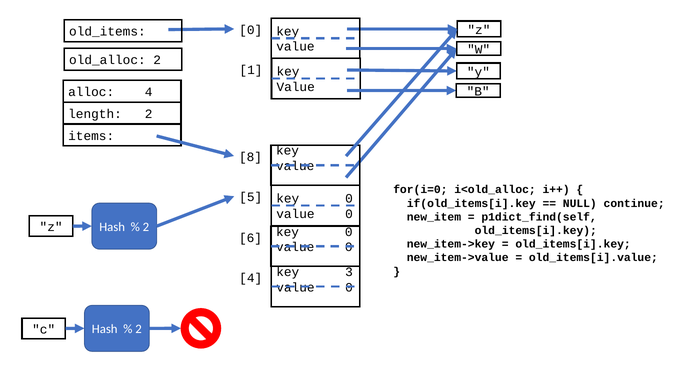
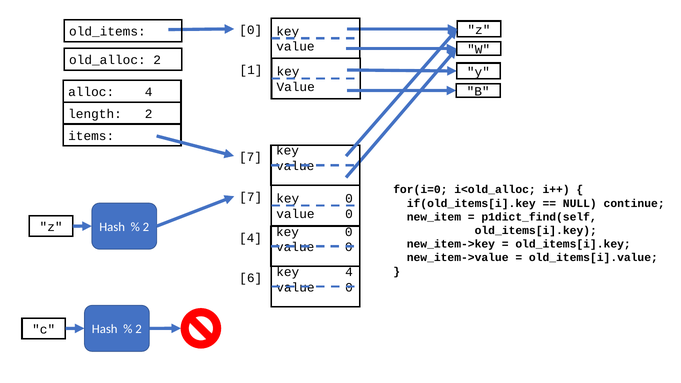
8 at (251, 157): 8 -> 7
5 at (251, 197): 5 -> 7
6 at (251, 238): 6 -> 4
key 3: 3 -> 4
4 at (251, 278): 4 -> 6
